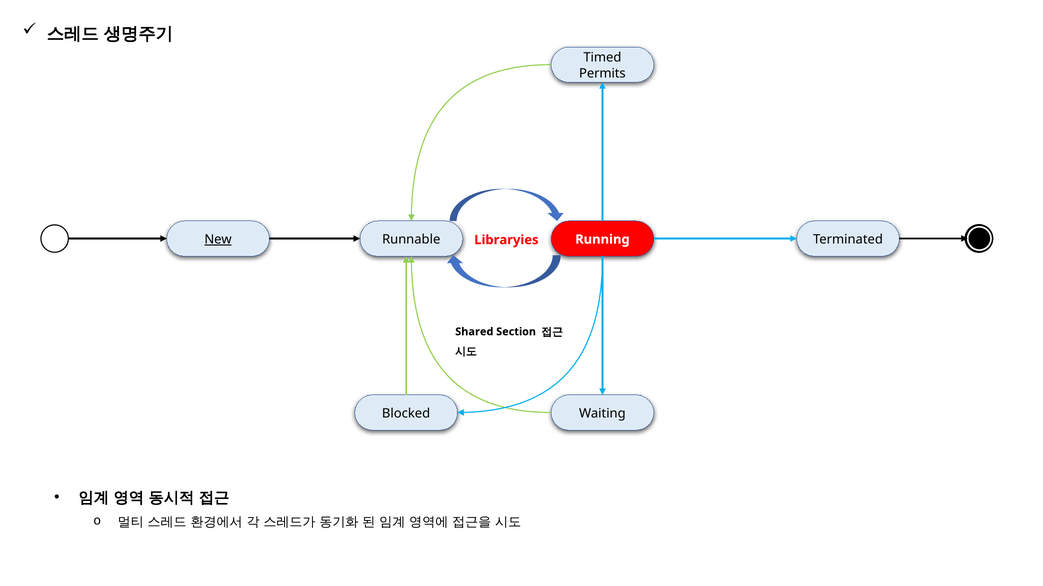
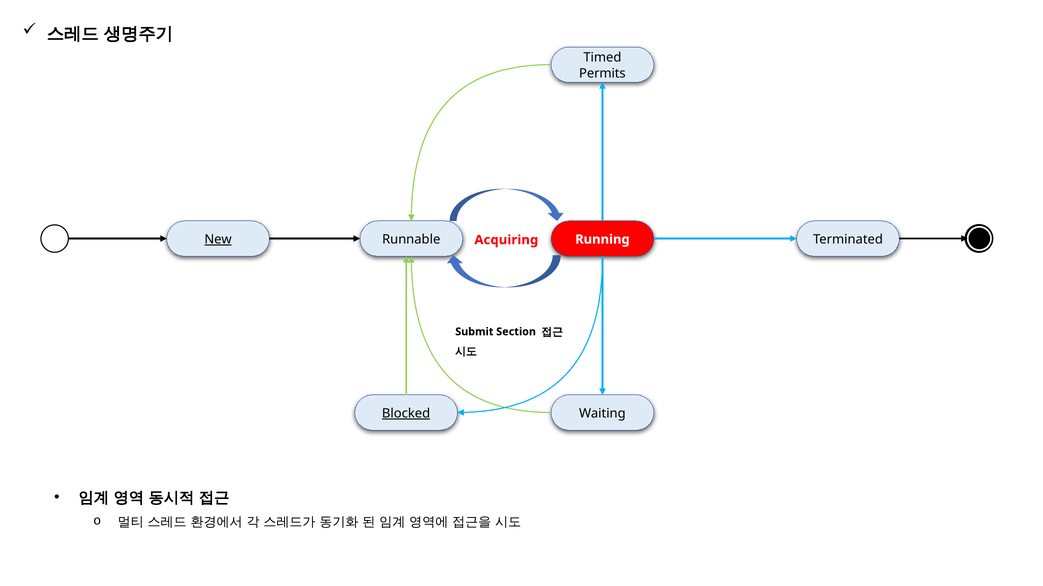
Libraryies: Libraryies -> Acquiring
Shared: Shared -> Submit
Blocked underline: none -> present
